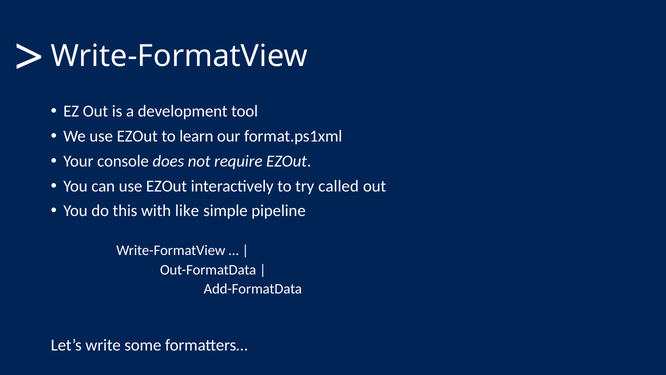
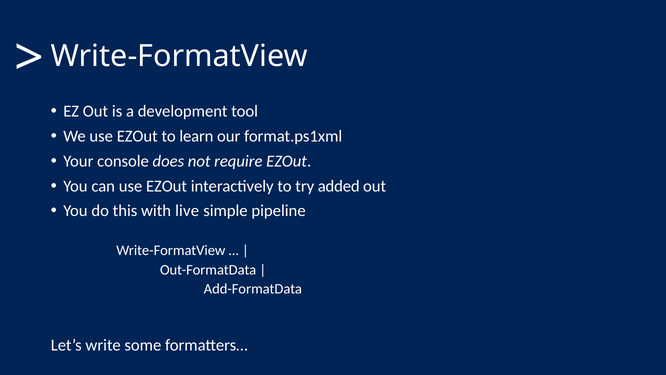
called: called -> added
like: like -> live
